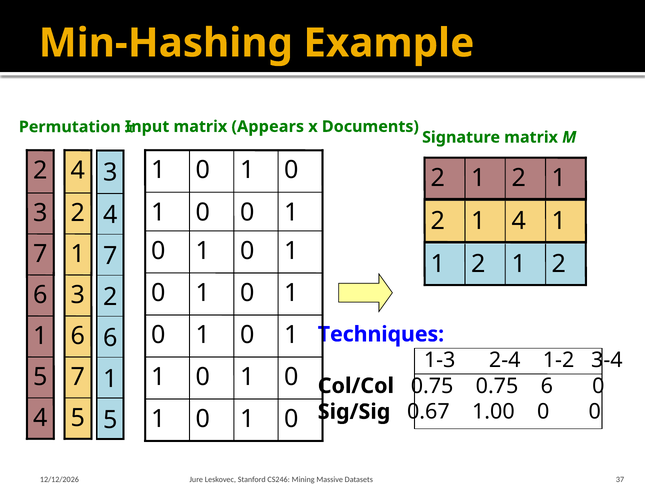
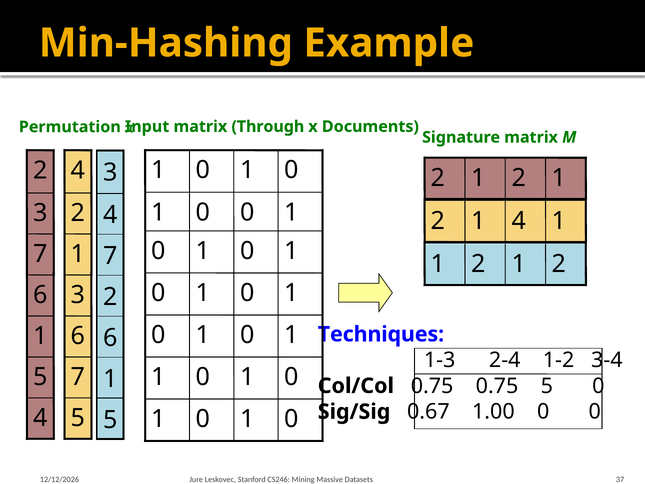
Appears: Appears -> Through
0.75 6: 6 -> 5
